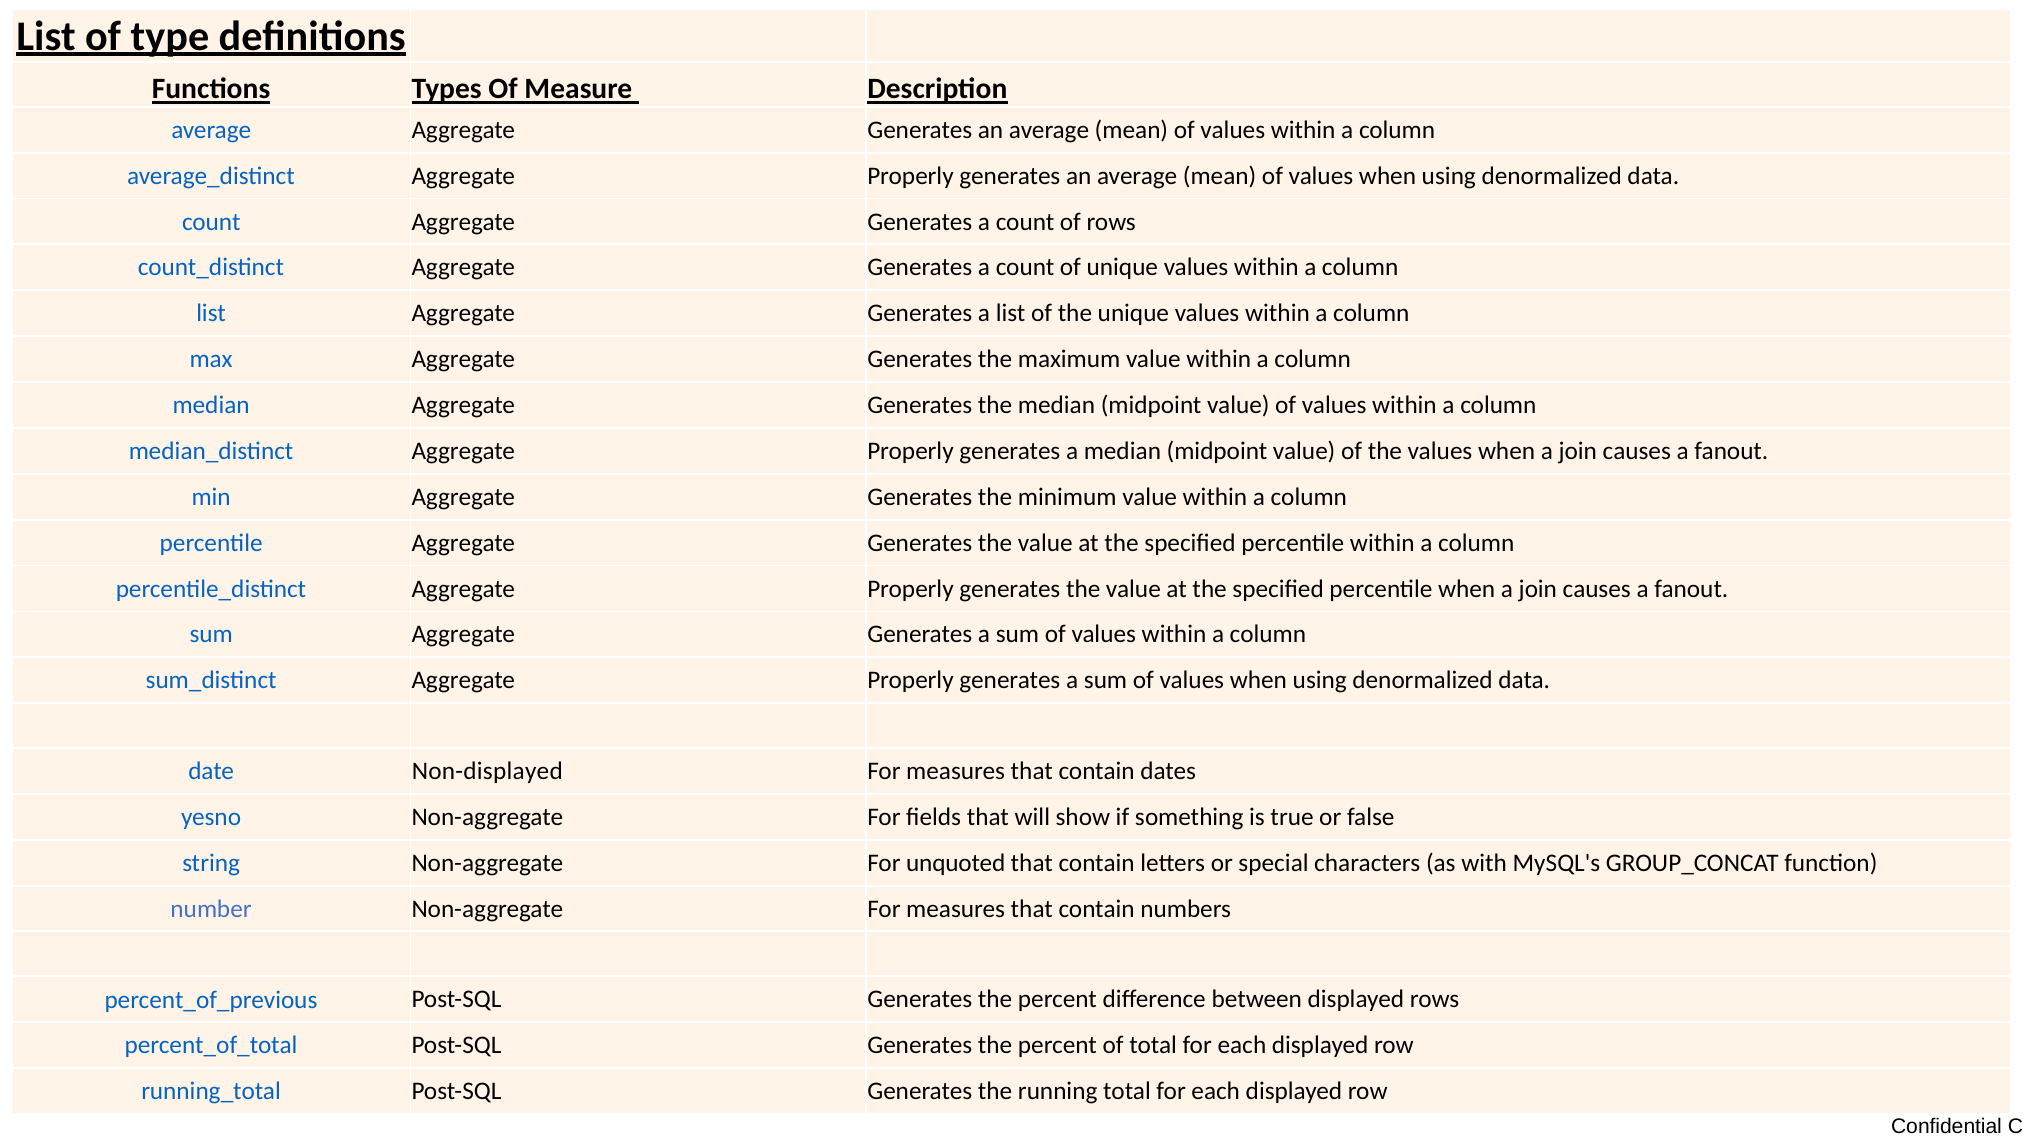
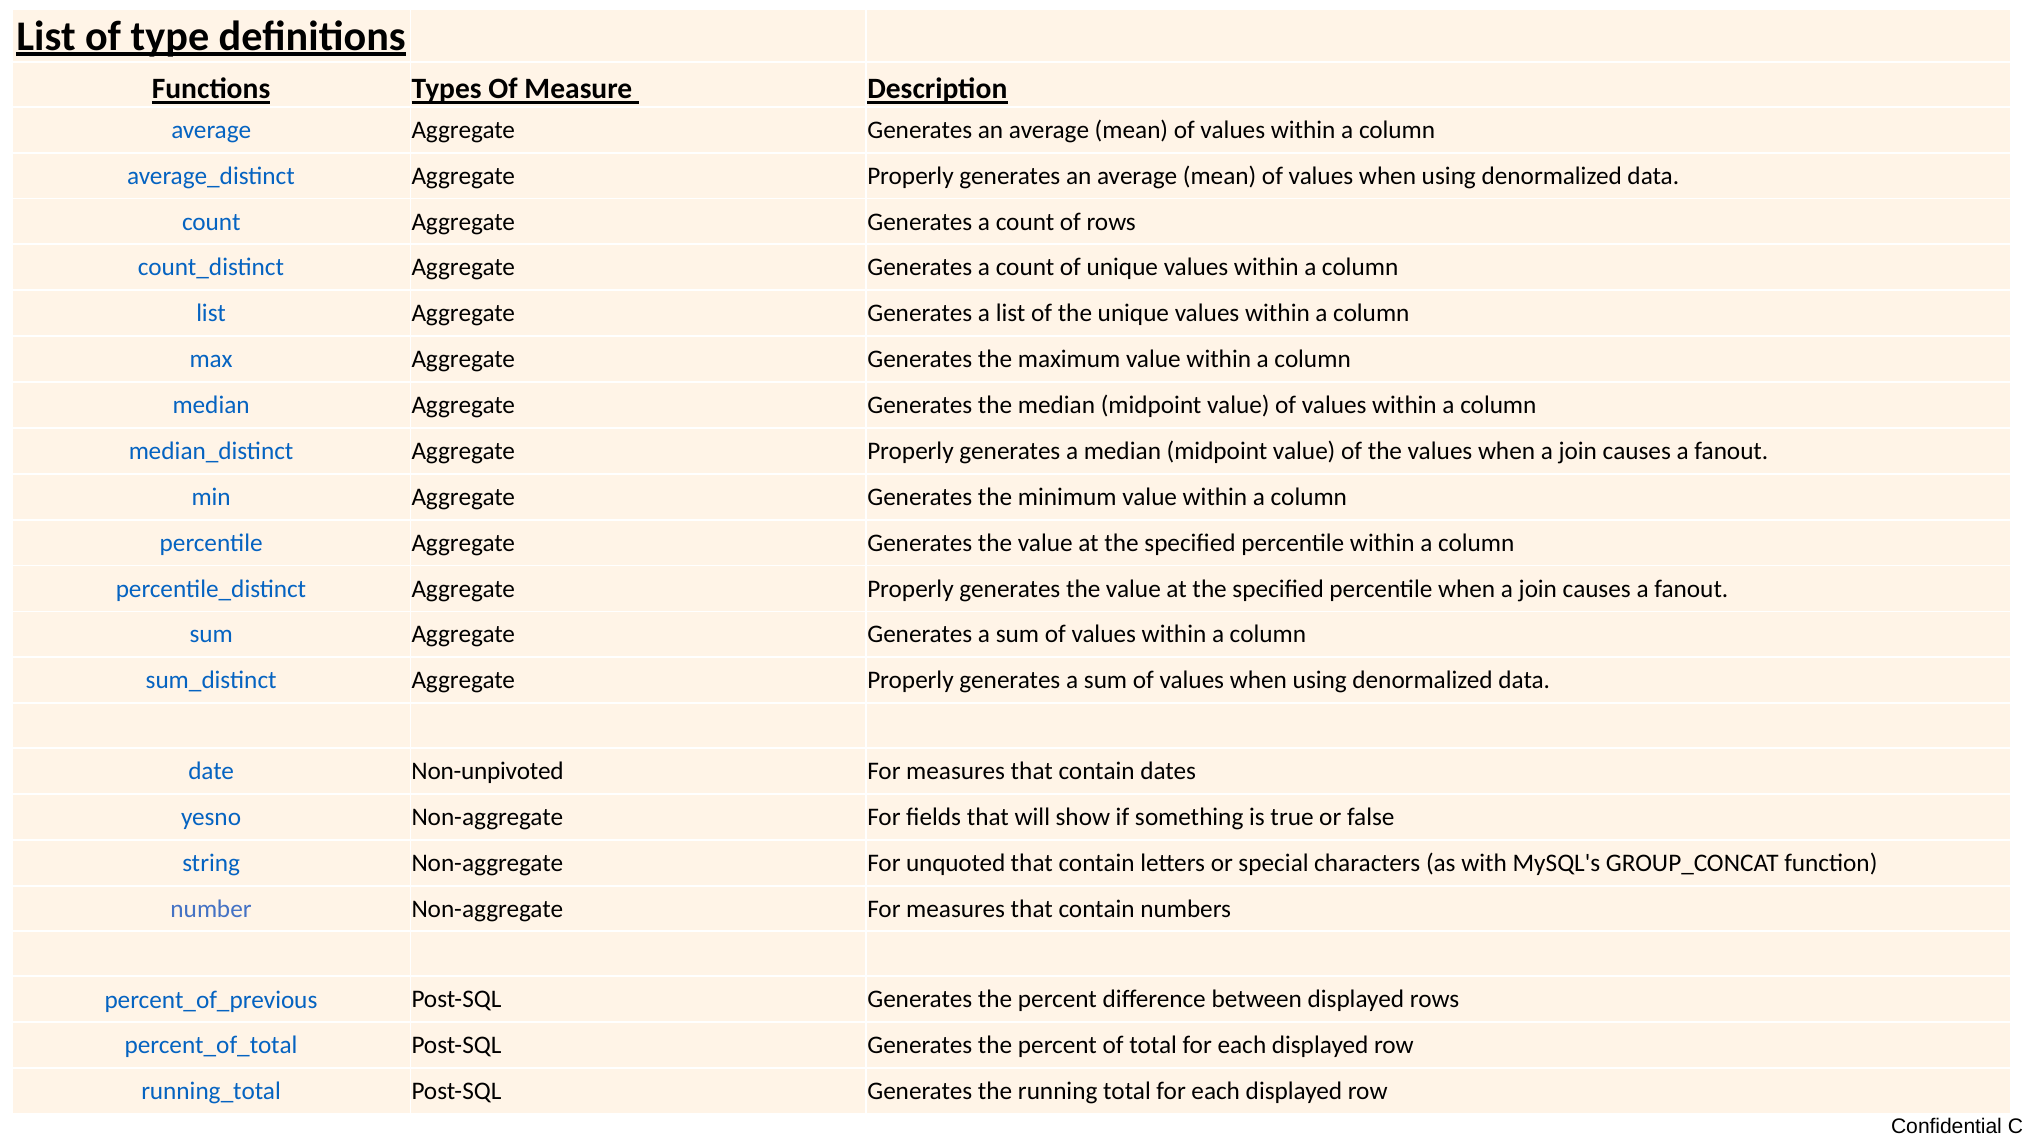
Non-displayed: Non-displayed -> Non-unpivoted
